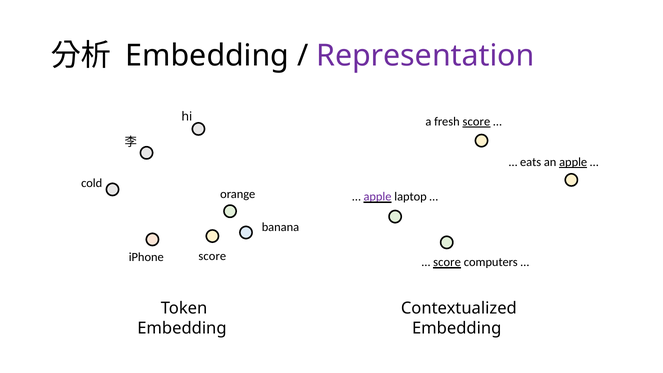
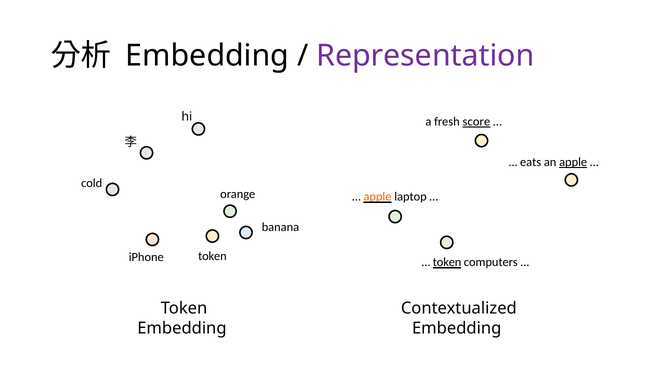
apple at (378, 197) colour: purple -> orange
score at (212, 256): score -> token
score at (447, 262): score -> token
